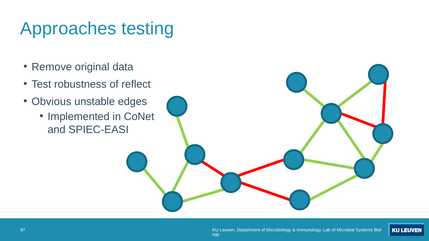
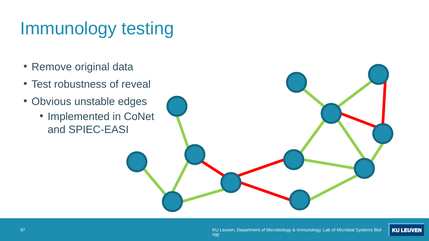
Approaches at (68, 29): Approaches -> Immunology
reflect: reflect -> reveal
